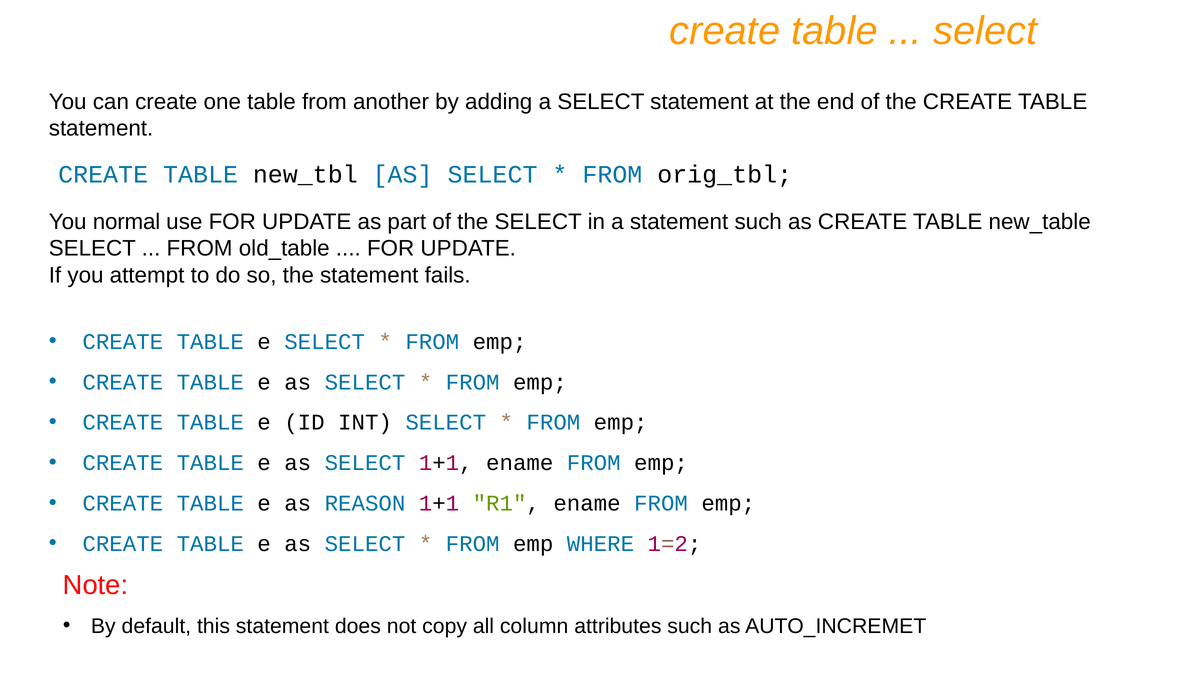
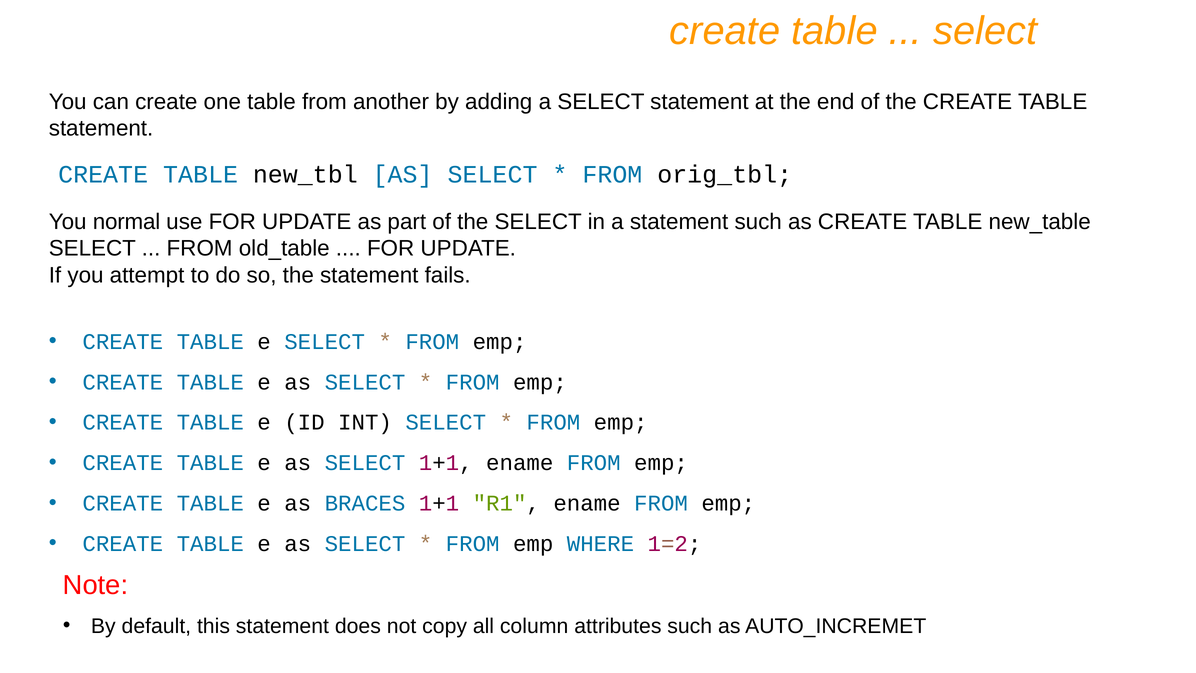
REASON: REASON -> BRACES
